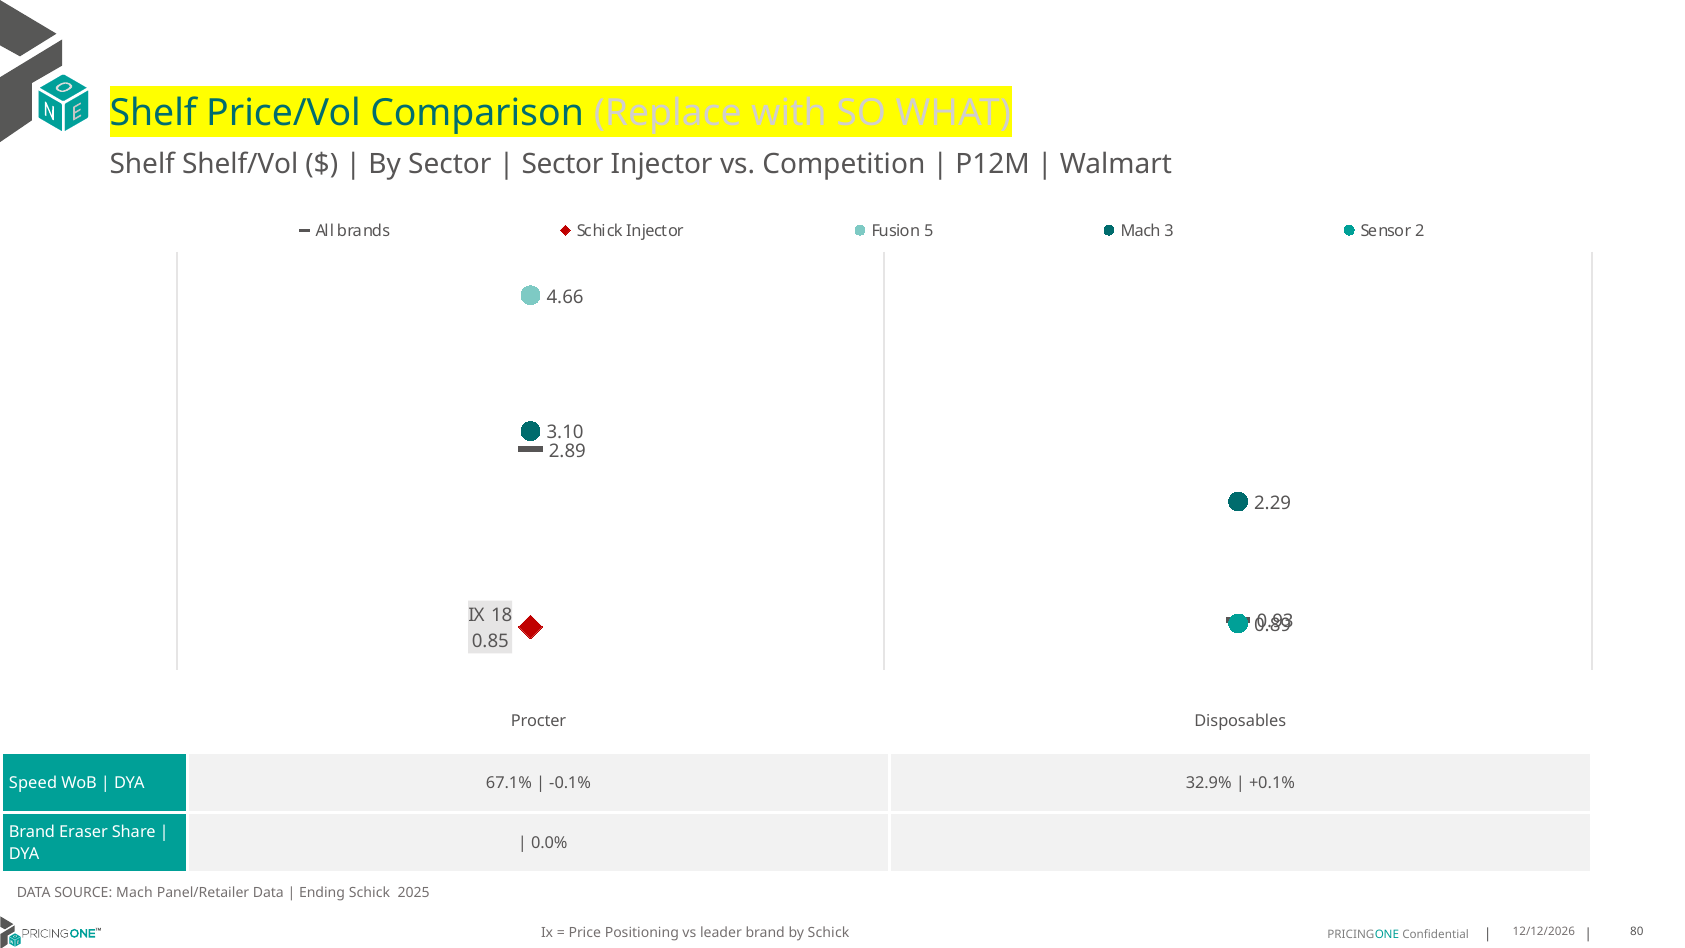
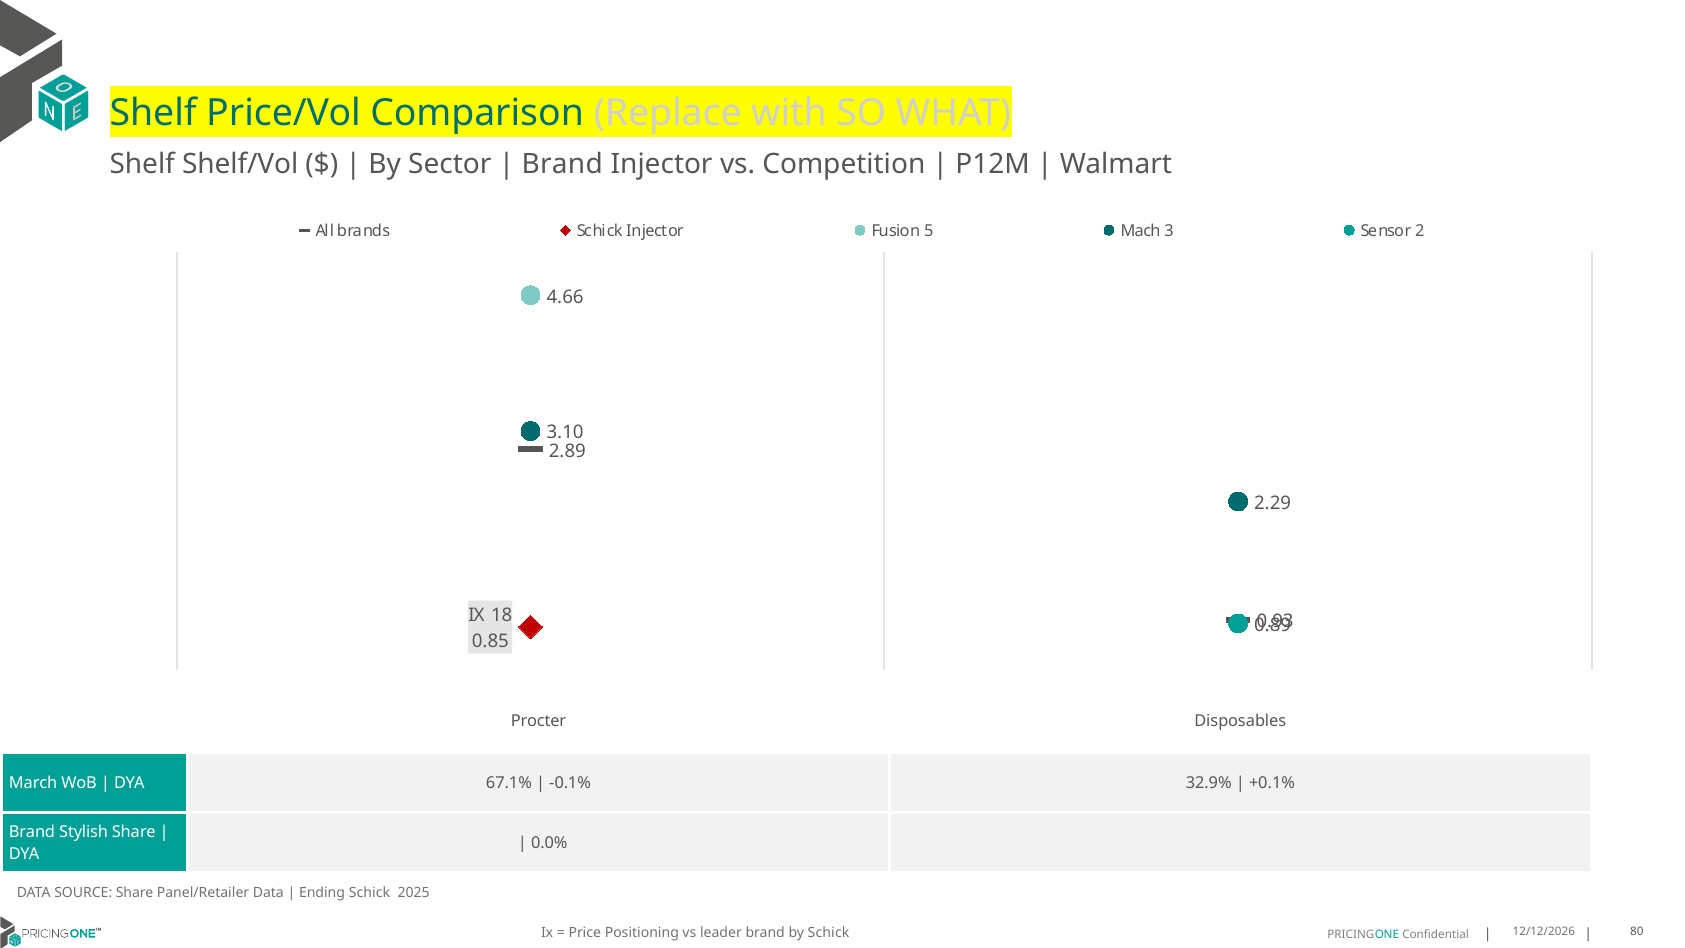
Sector at (563, 164): Sector -> Brand
Speed: Speed -> March
Eraser: Eraser -> Stylish
SOURCE Mach: Mach -> Share
